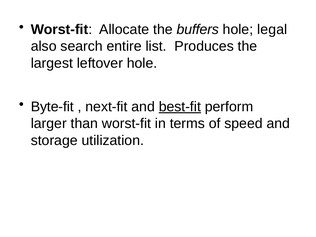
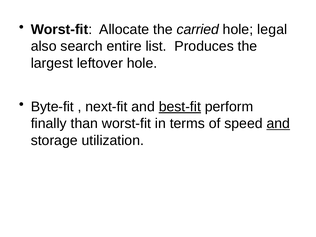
buffers: buffers -> carried
larger: larger -> finally
and at (278, 124) underline: none -> present
